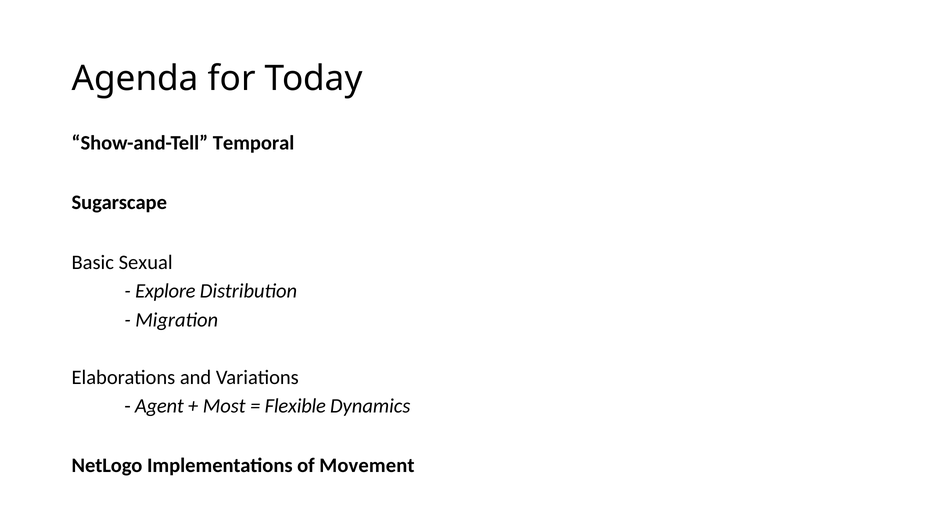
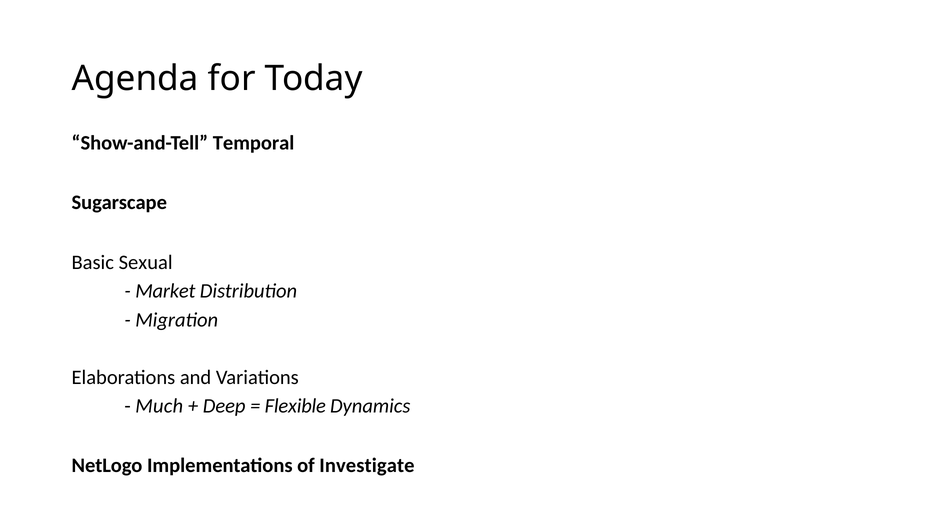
Explore: Explore -> Market
Agent: Agent -> Much
Most: Most -> Deep
Movement: Movement -> Investigate
